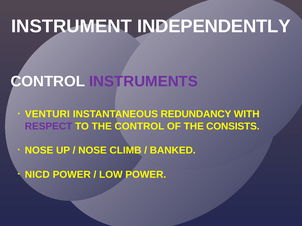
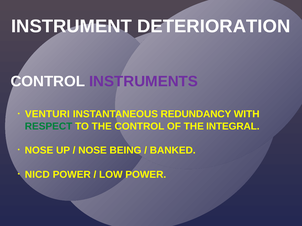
INDEPENDENTLY: INDEPENDENTLY -> DETERIORATION
RESPECT colour: purple -> green
CONSISTS: CONSISTS -> INTEGRAL
CLIMB: CLIMB -> BEING
